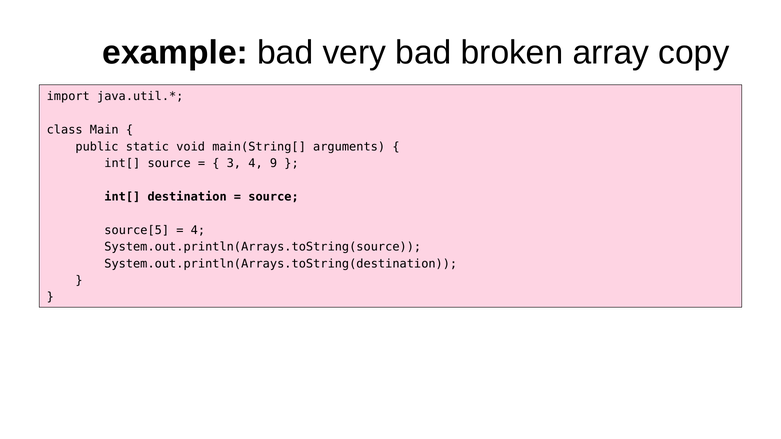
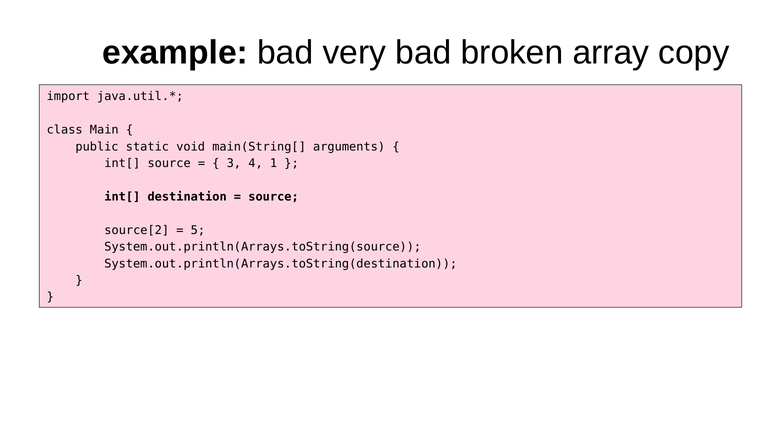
9: 9 -> 1
source[5: source[5 -> source[2
4 at (198, 230): 4 -> 5
